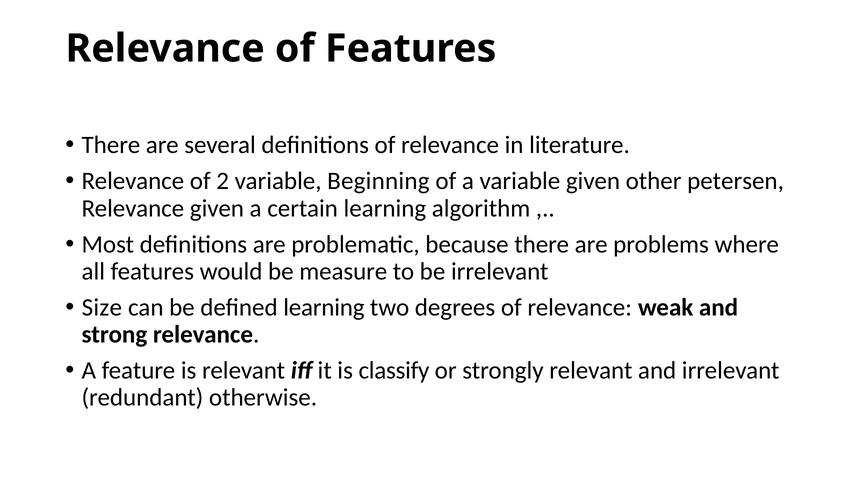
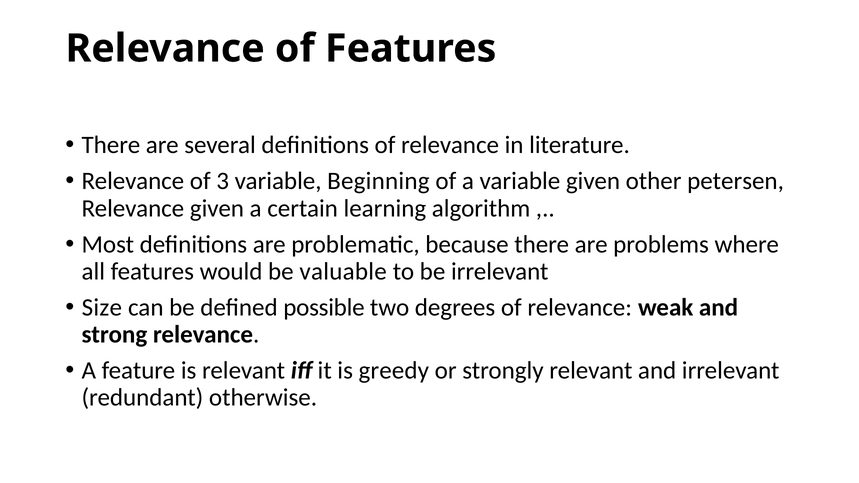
2: 2 -> 3
measure: measure -> valuable
defined learning: learning -> possible
classify: classify -> greedy
